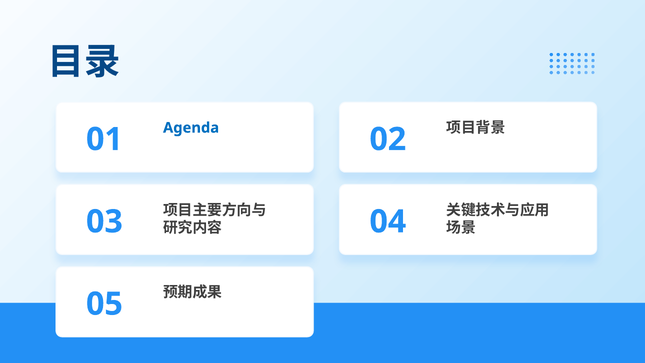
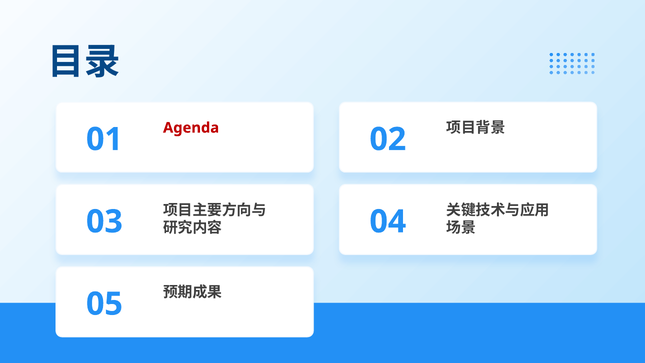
Agenda colour: blue -> red
